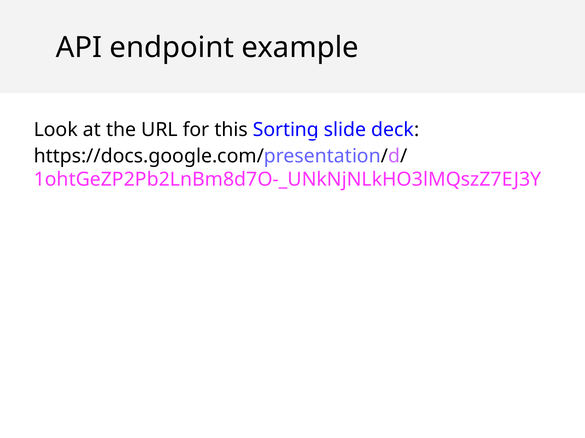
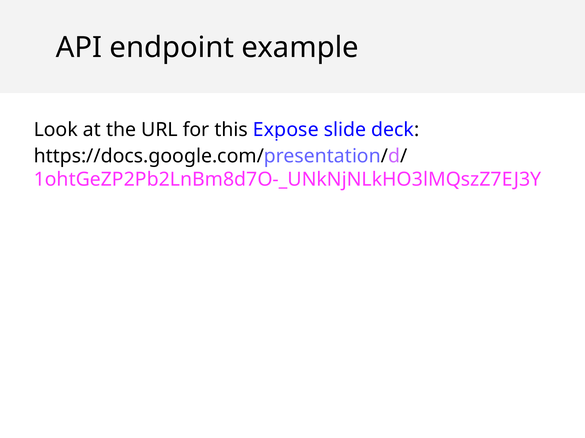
Sorting: Sorting -> Expose
